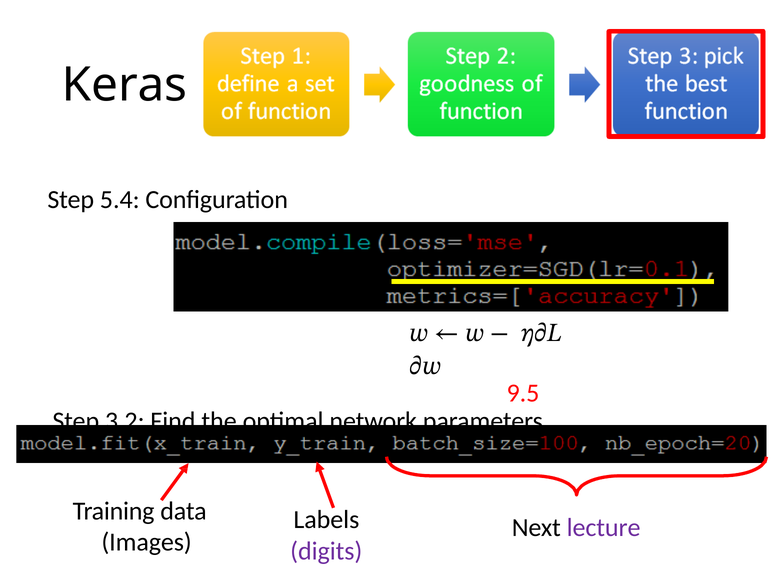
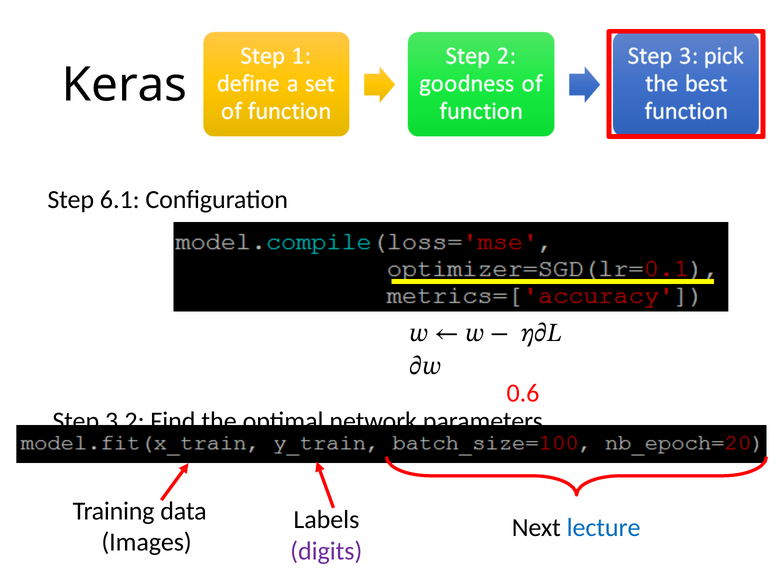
5.4: 5.4 -> 6.1
9.5: 9.5 -> 0.6
lecture colour: purple -> blue
